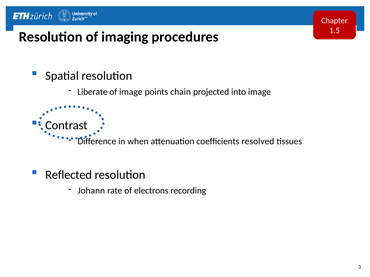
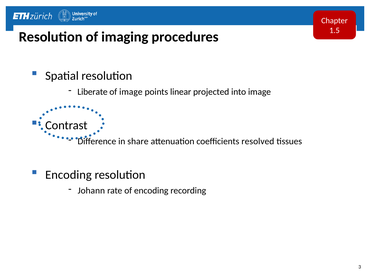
chain: chain -> linear
when: when -> share
Reflected at (69, 175): Reflected -> Encoding
of electrons: electrons -> encoding
